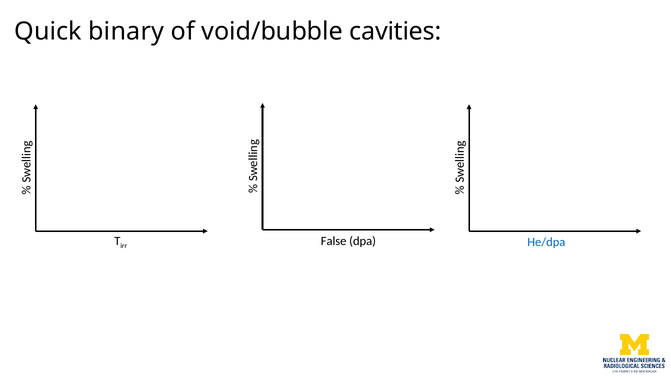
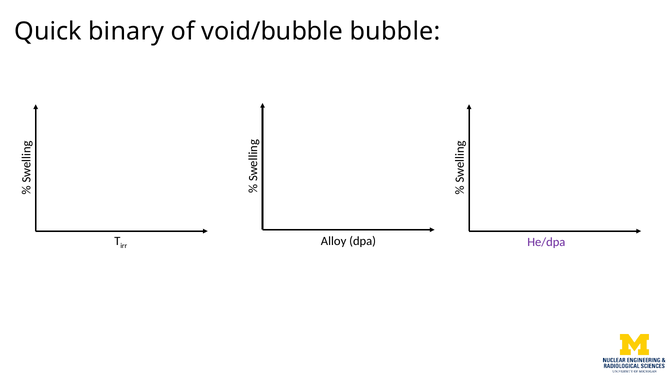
cavities: cavities -> bubble
False: False -> Alloy
He/dpa colour: blue -> purple
